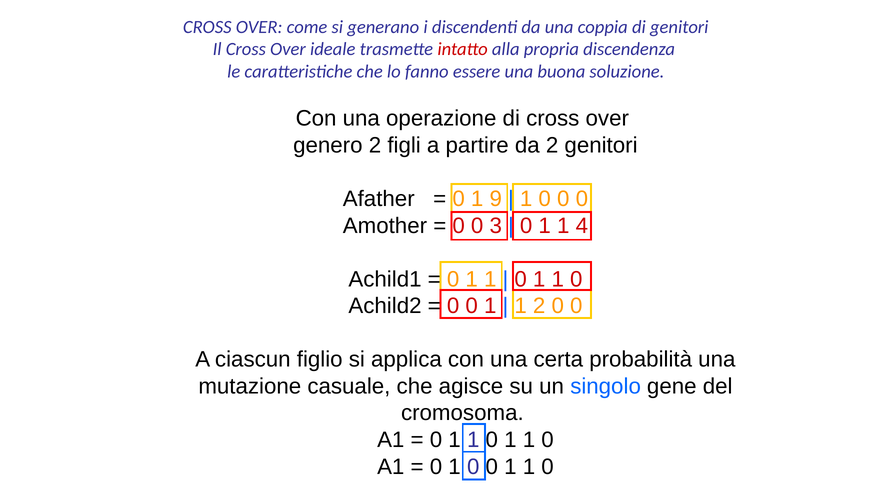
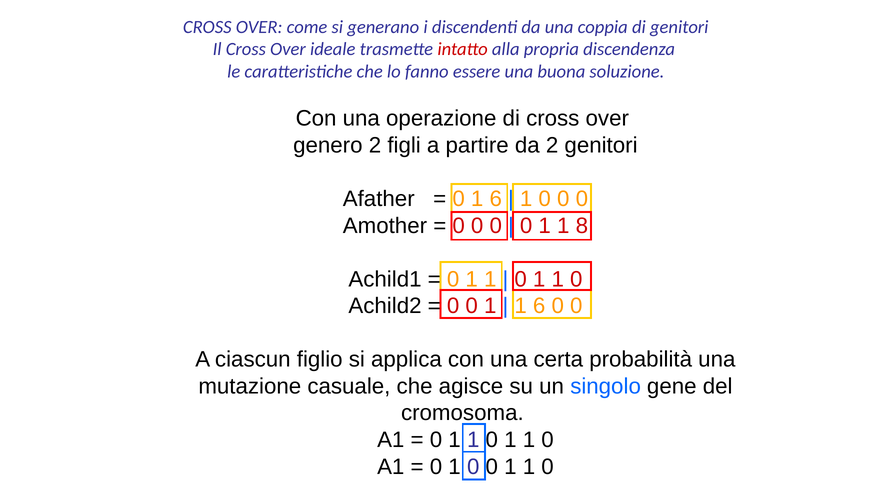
0 1 9: 9 -> 6
3 at (496, 226): 3 -> 0
4: 4 -> 8
2 at (539, 306): 2 -> 6
